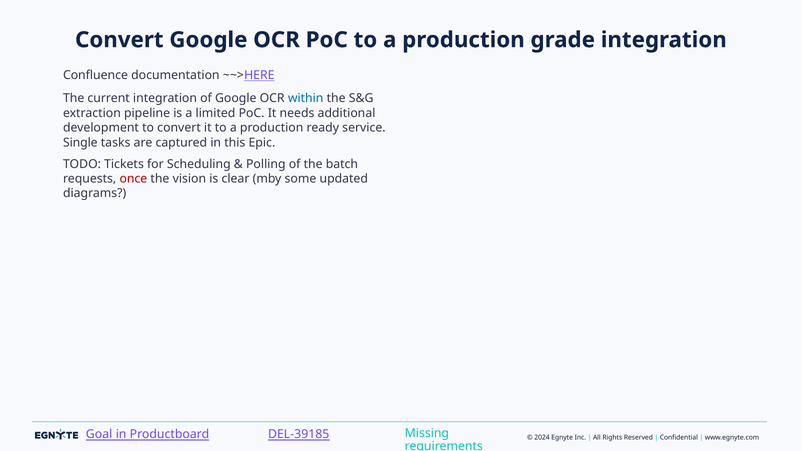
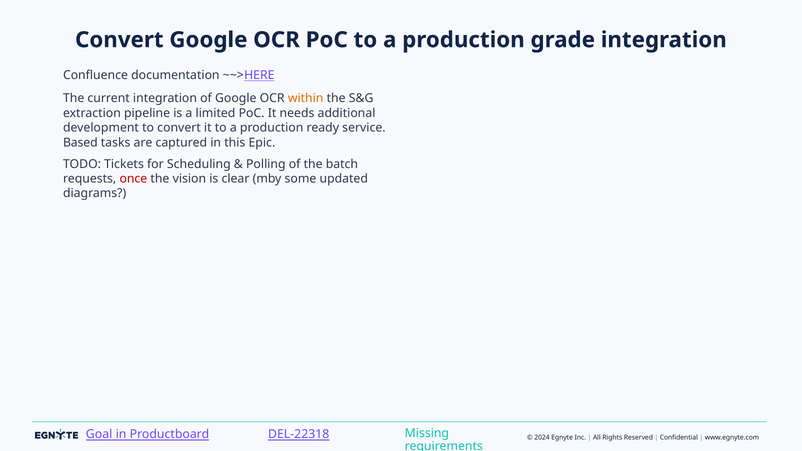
within colour: blue -> orange
Single: Single -> Based
DEL-39185: DEL-39185 -> DEL-22318
